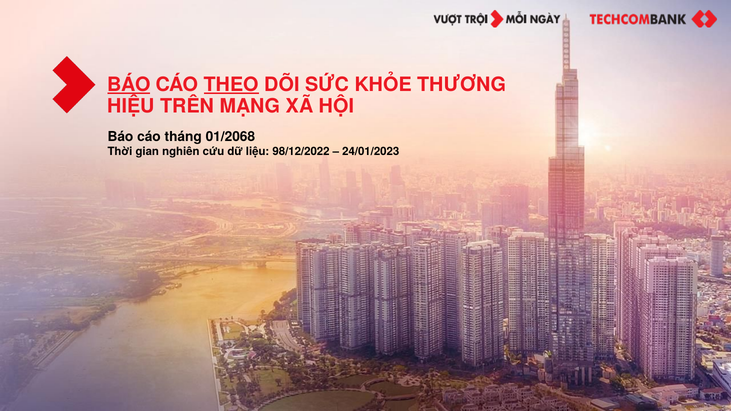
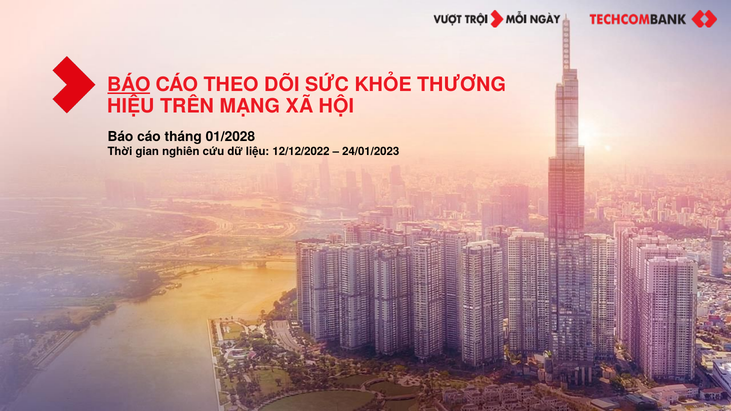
THEO underline: present -> none
01/2068: 01/2068 -> 01/2028
98/12/2022: 98/12/2022 -> 12/12/2022
